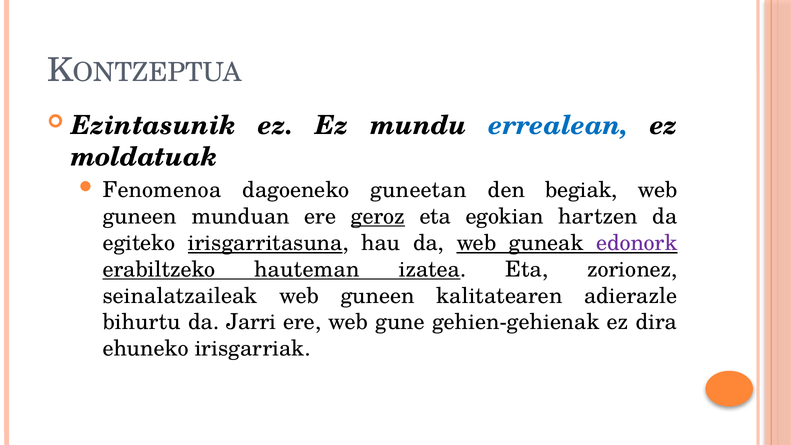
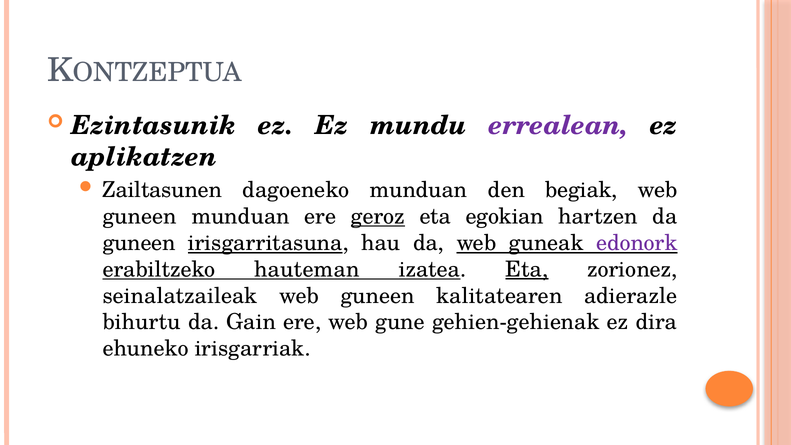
errealean colour: blue -> purple
moldatuak: moldatuak -> aplikatzen
Fenomenoa: Fenomenoa -> Zailtasunen
dagoeneko guneetan: guneetan -> munduan
egiteko at (139, 243): egiteko -> guneen
Eta at (527, 269) underline: none -> present
Jarri: Jarri -> Gain
